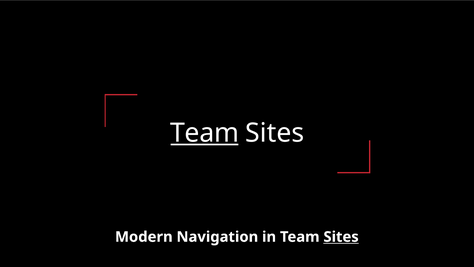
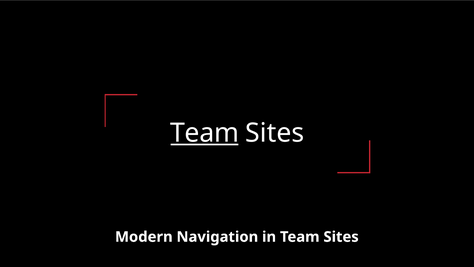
Sites at (341, 237) underline: present -> none
